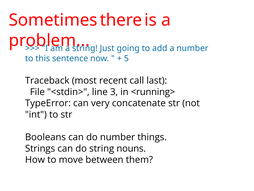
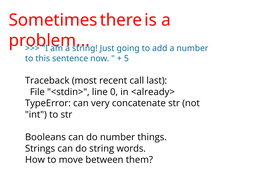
3: 3 -> 0
<running>: <running> -> <already>
nouns: nouns -> words
